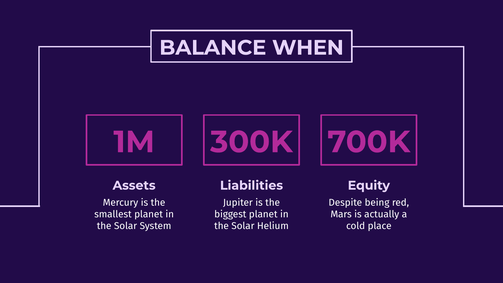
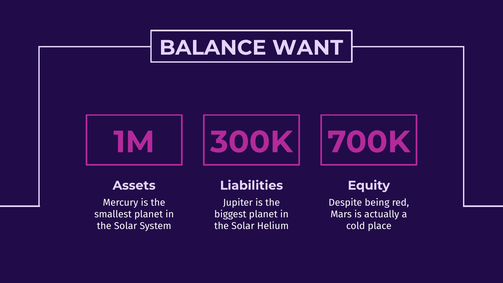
WHEN: WHEN -> WANT
